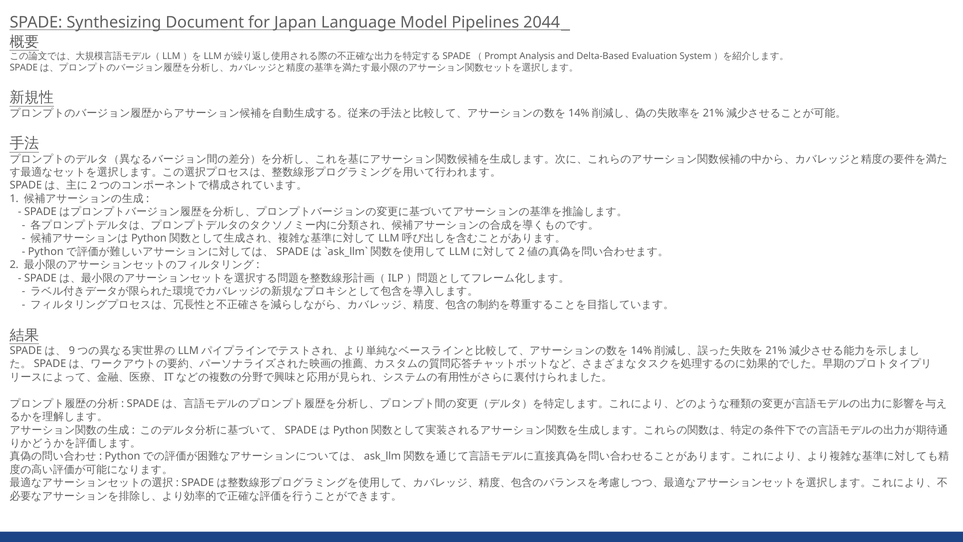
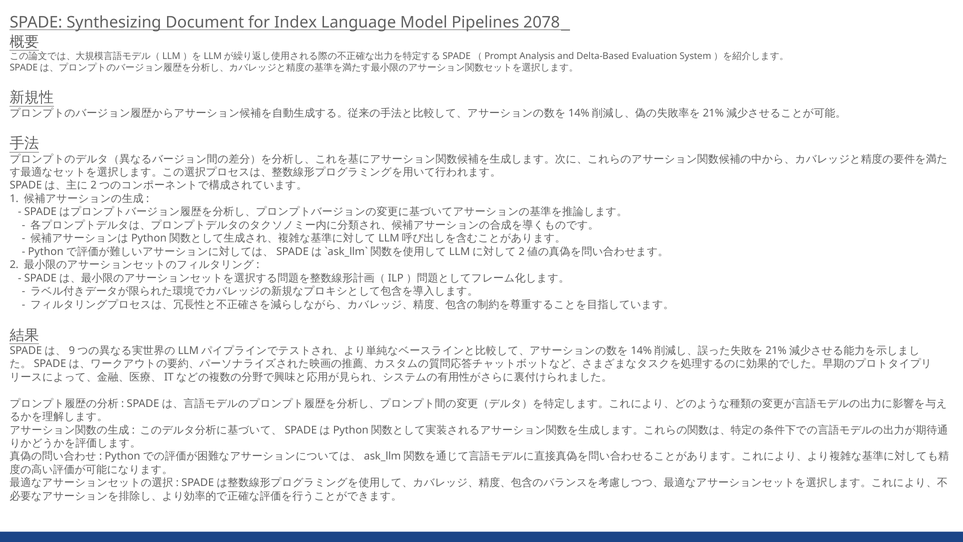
Japan: Japan -> Index
2044: 2044 -> 2078
